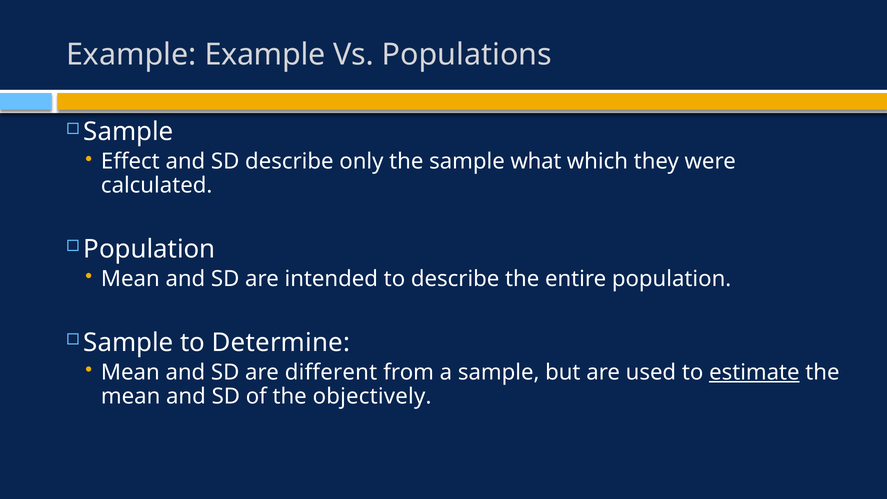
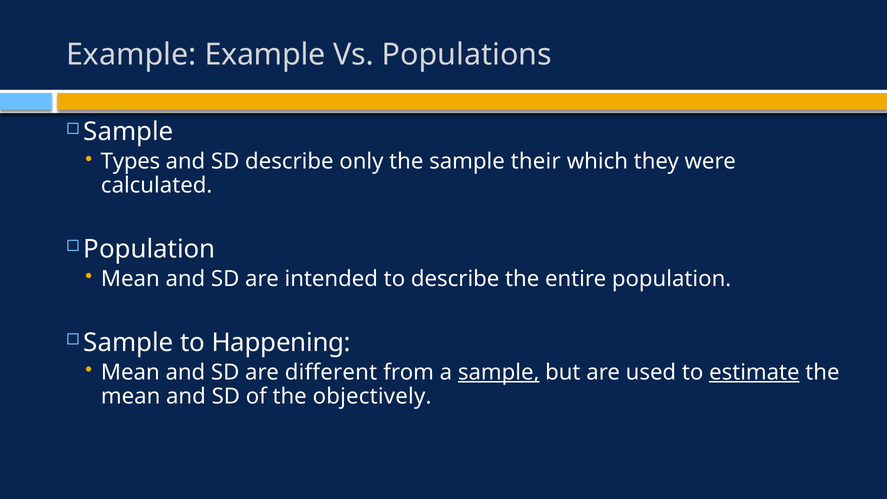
Effect: Effect -> Types
what: what -> their
Determine: Determine -> Happening
sample at (499, 372) underline: none -> present
